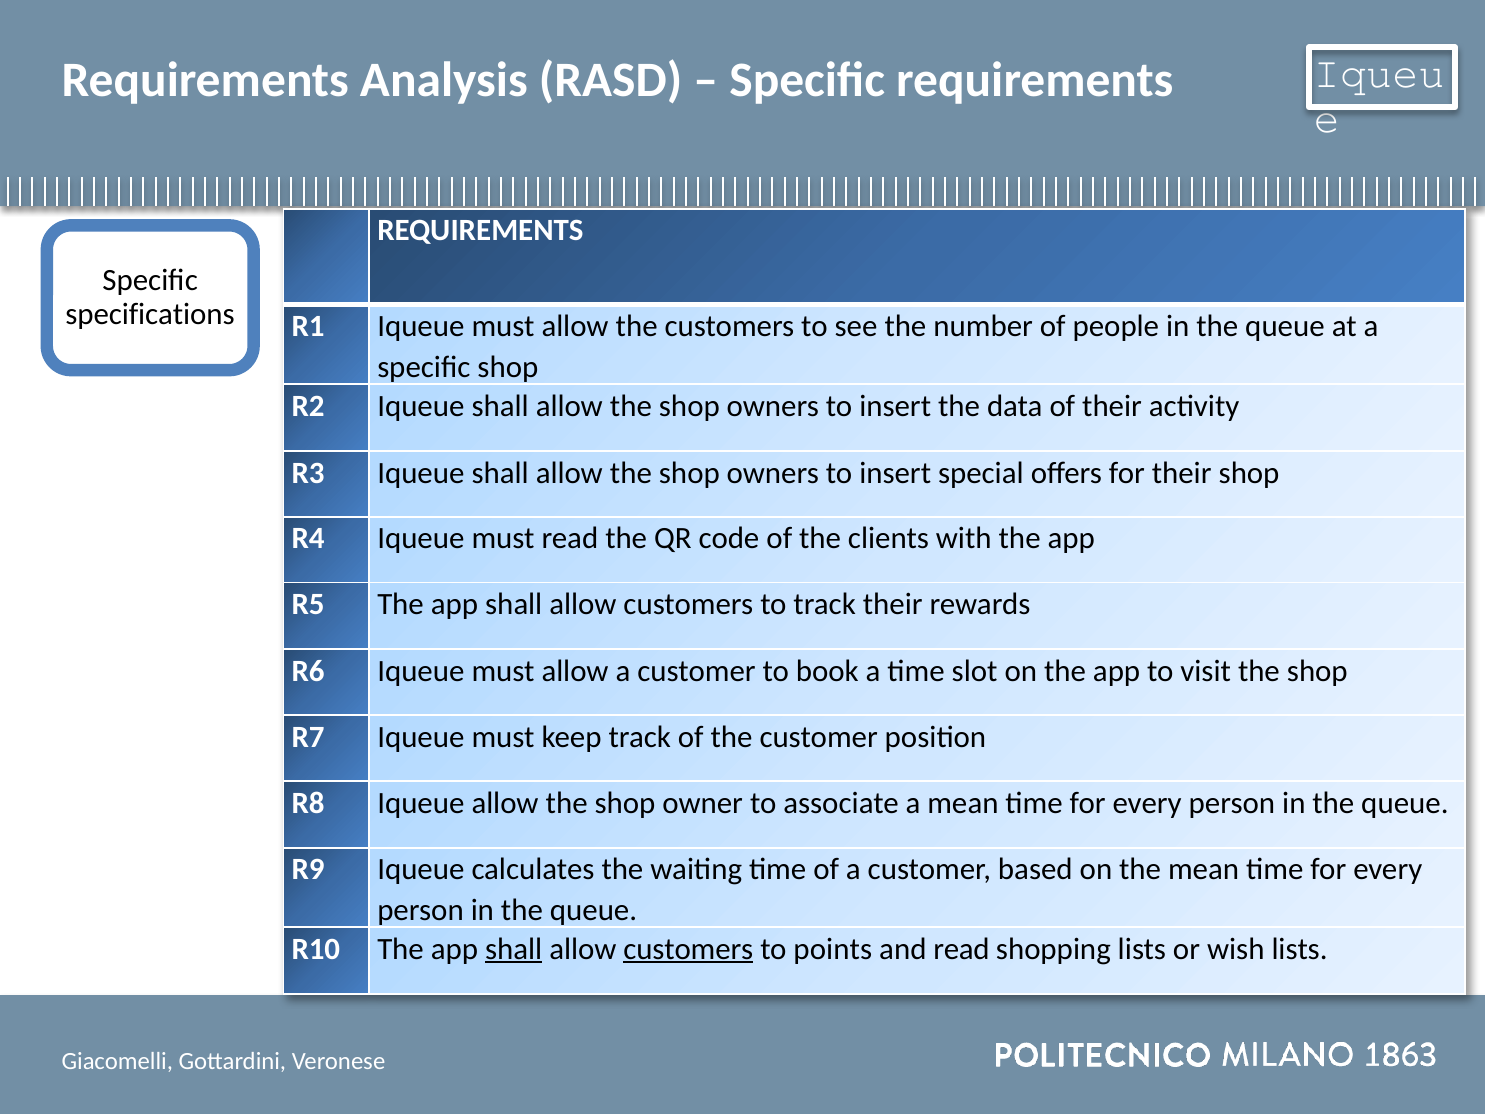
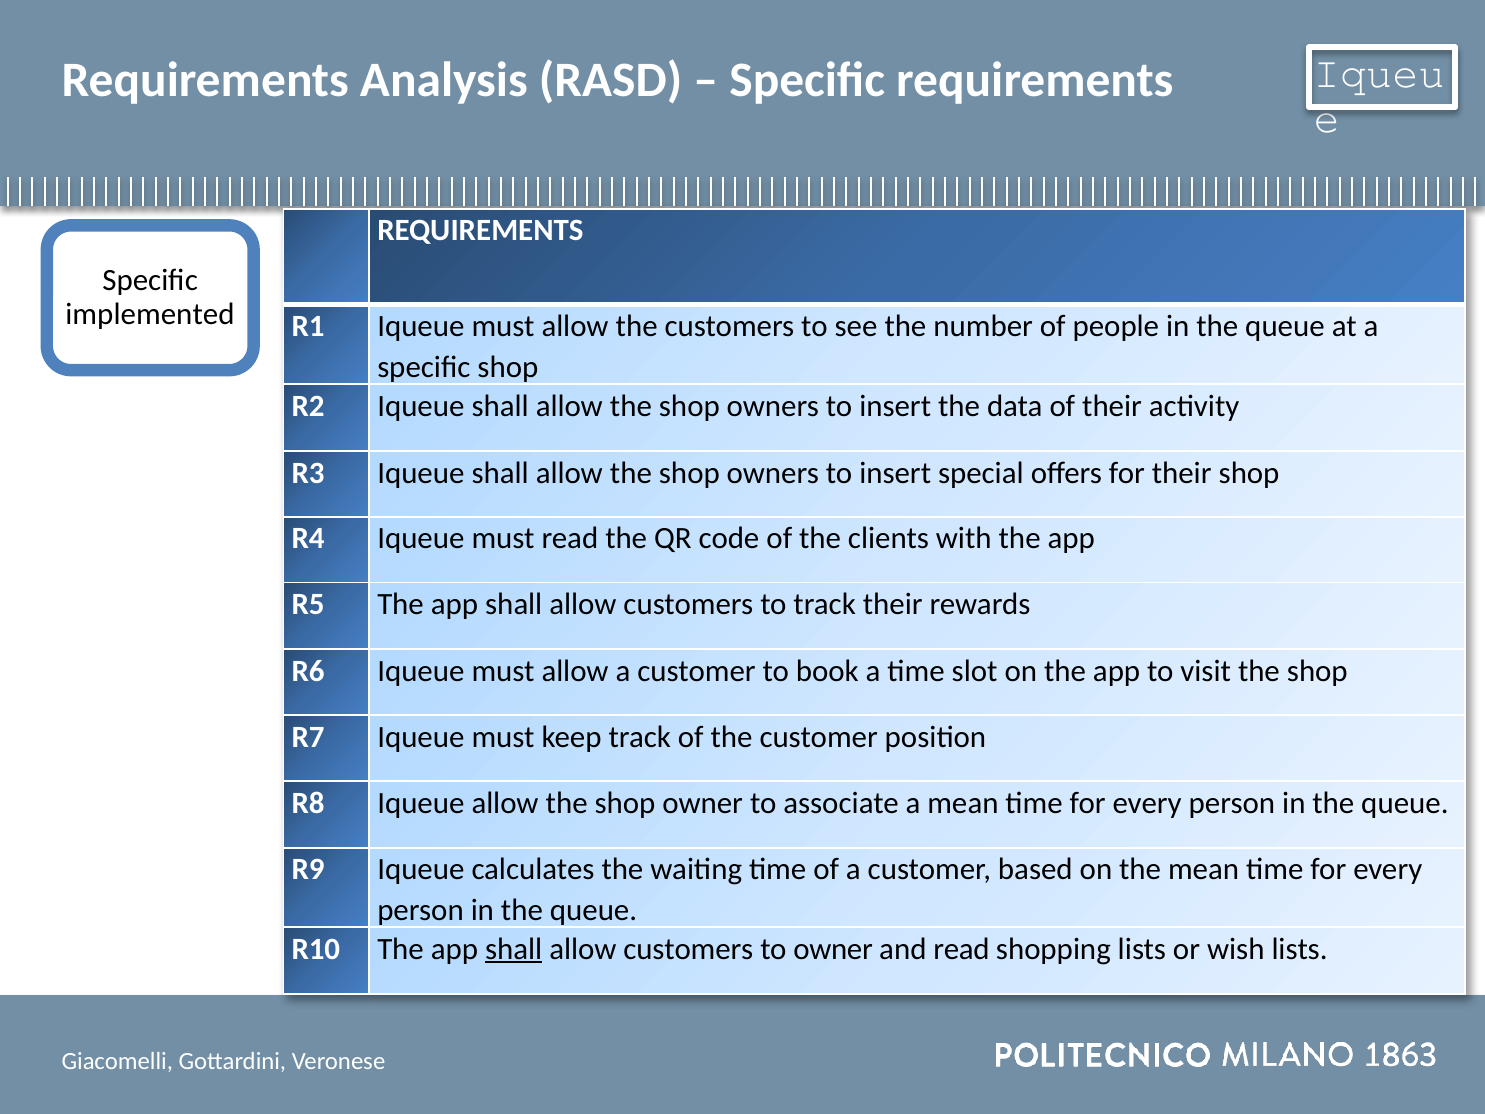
specifications: specifications -> implemented
customers at (688, 949) underline: present -> none
to points: points -> owner
